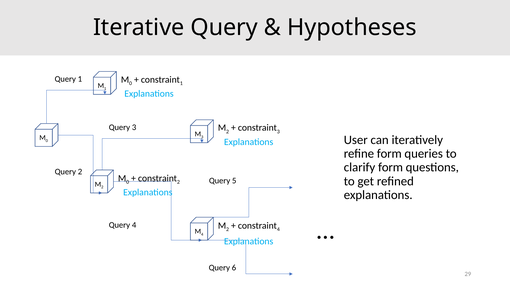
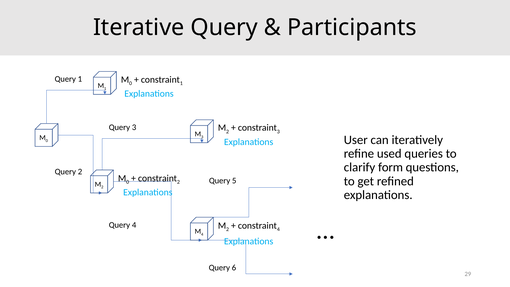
Hypotheses: Hypotheses -> Participants
refine form: form -> used
